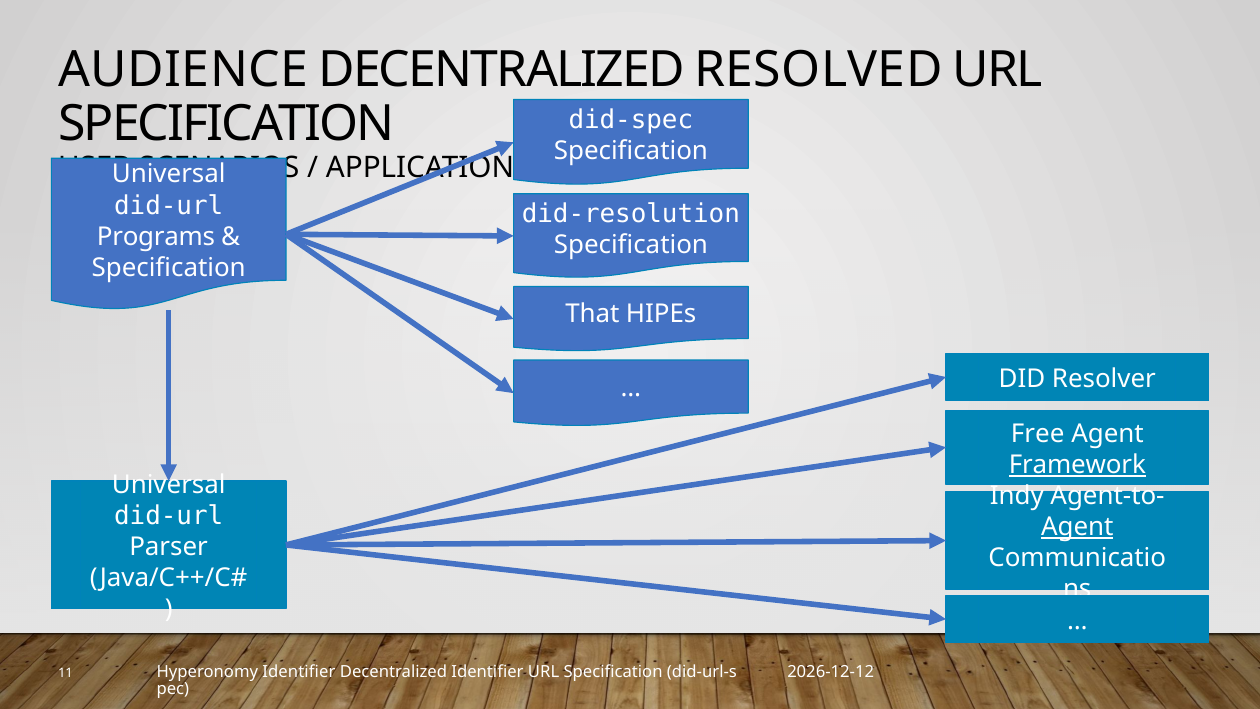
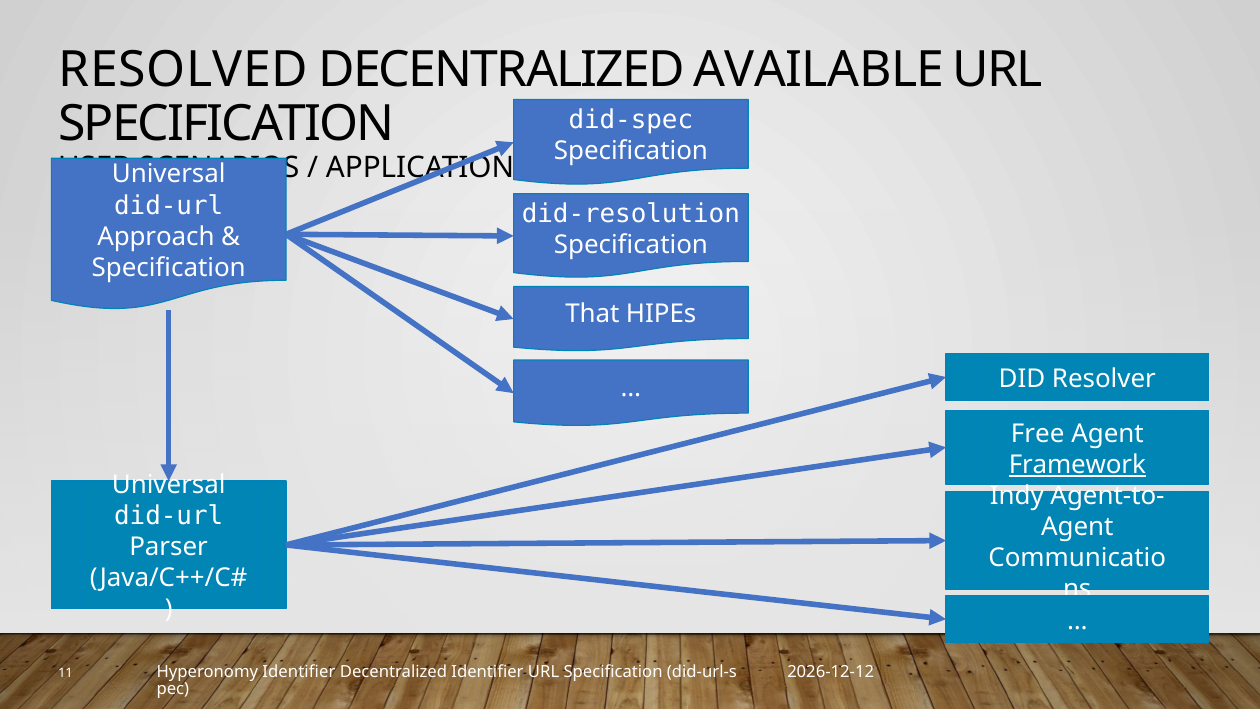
AUDIENCE: AUDIENCE -> RESOLVED
RESOLVED: RESOLVED -> AVAILABLE
Programs: Programs -> Approach
Agent at (1077, 527) underline: present -> none
